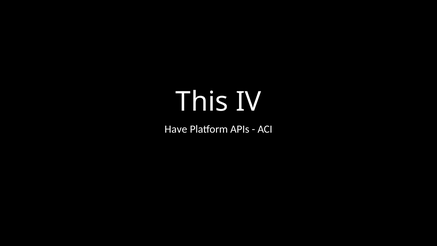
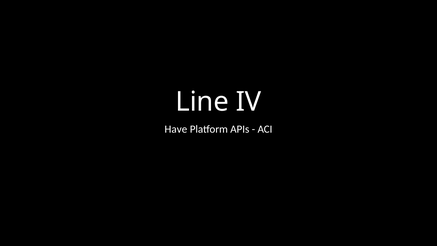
This: This -> Line
